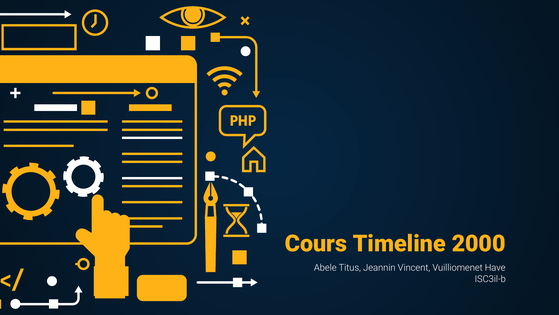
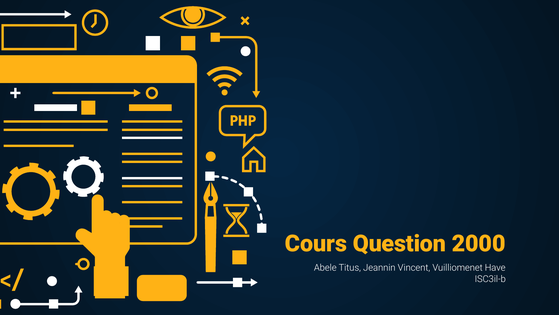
Timeline: Timeline -> Question
